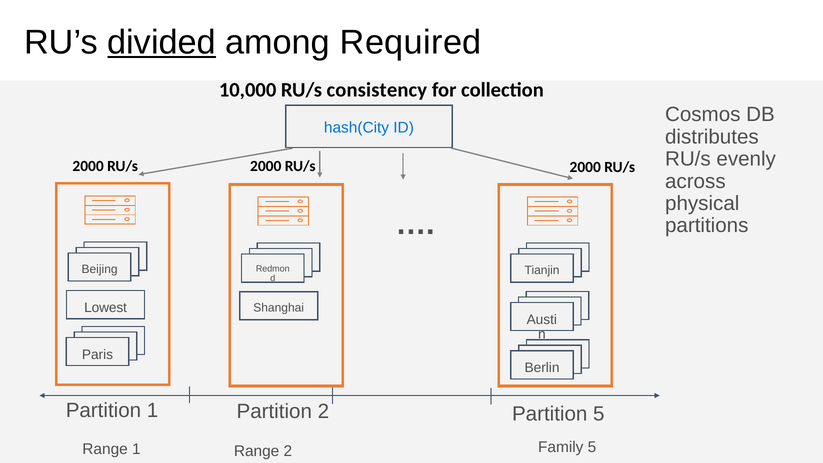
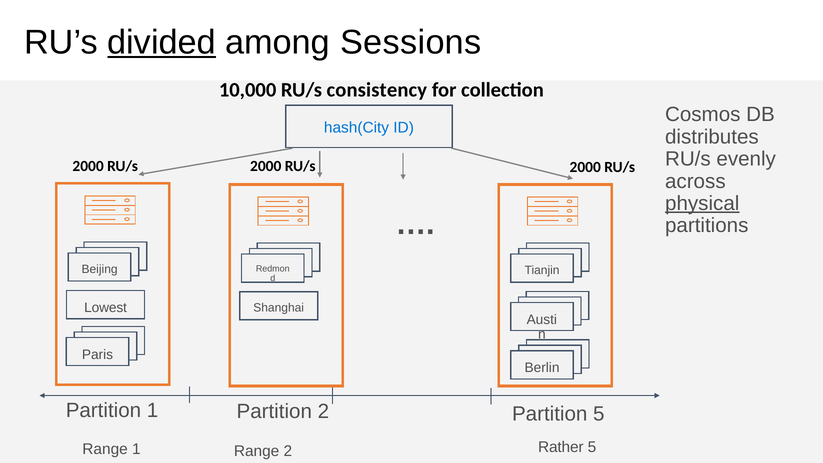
Required: Required -> Sessions
physical underline: none -> present
Family: Family -> Rather
